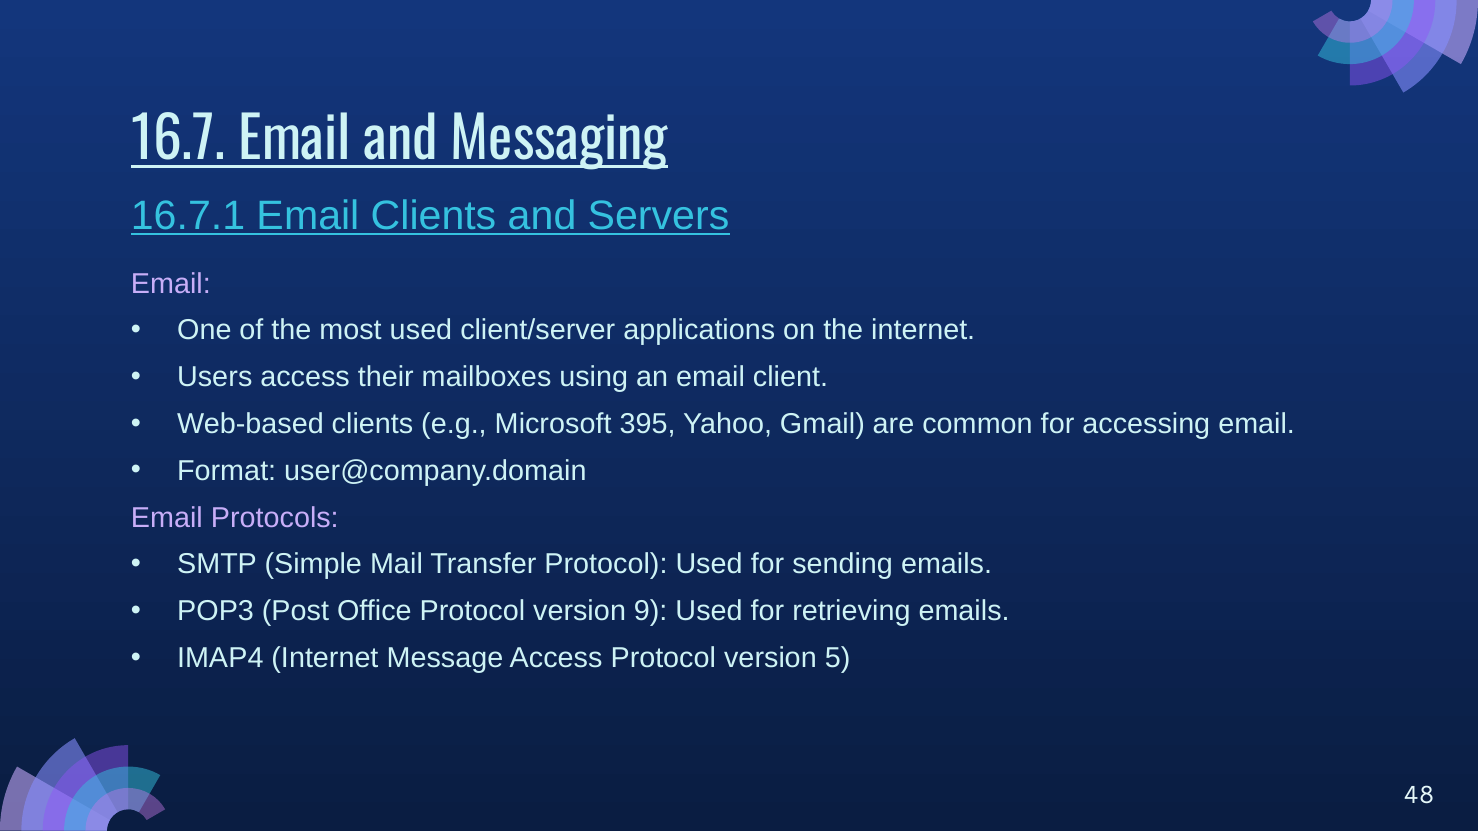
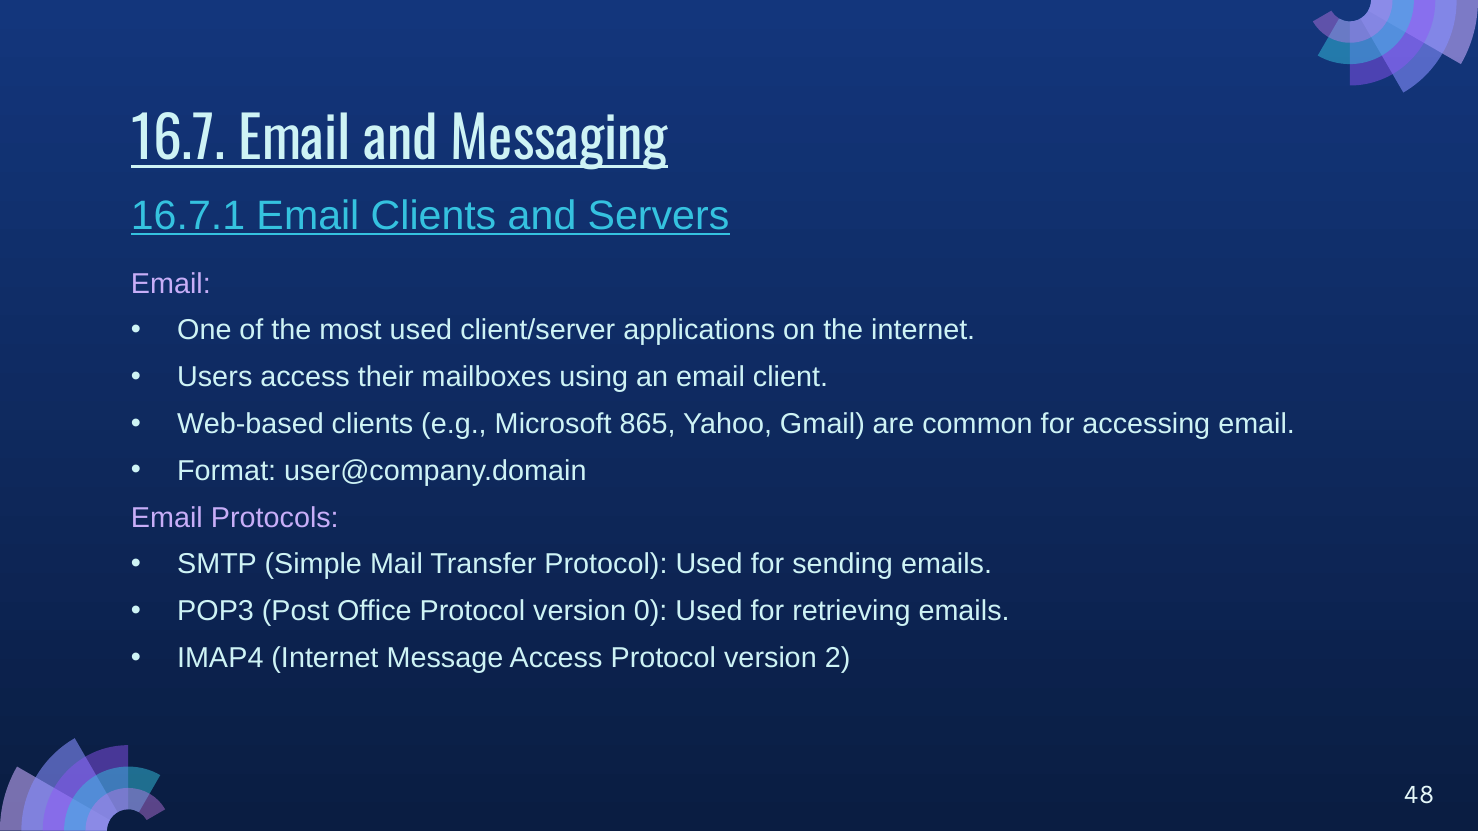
395: 395 -> 865
9: 9 -> 0
5: 5 -> 2
